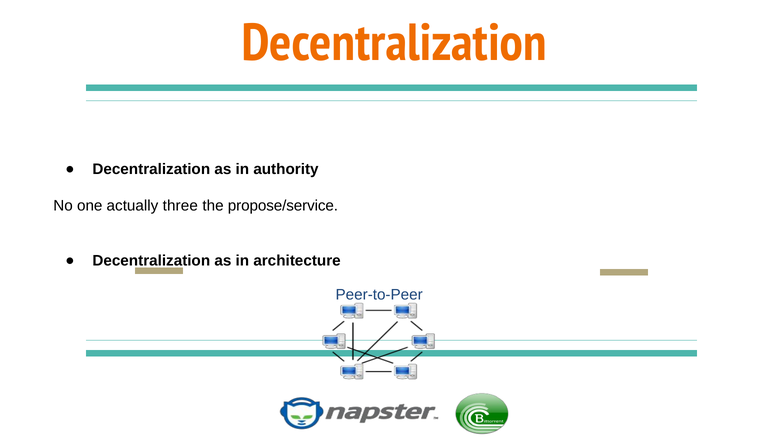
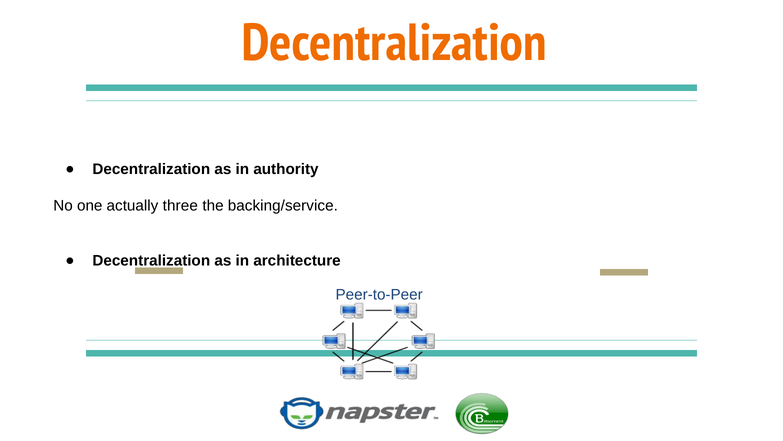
propose/service: propose/service -> backing/service
